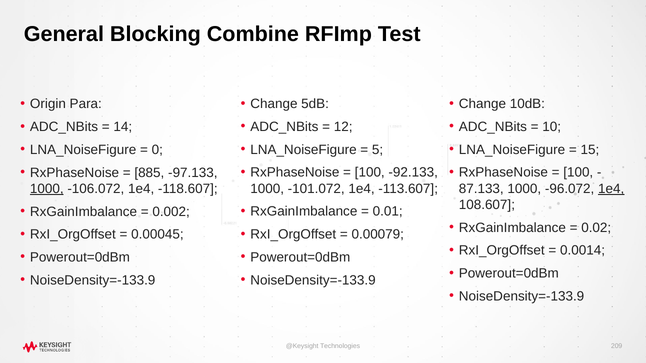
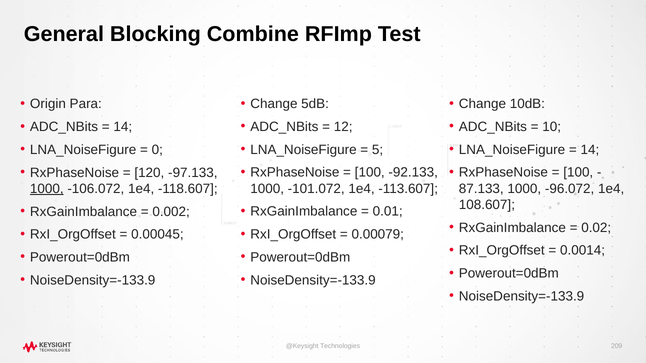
15 at (590, 150): 15 -> 14
885: 885 -> 120
1e4 at (611, 189) underline: present -> none
